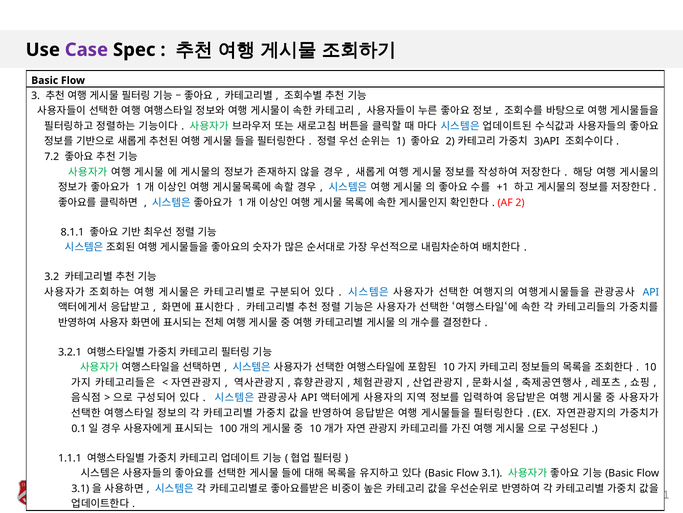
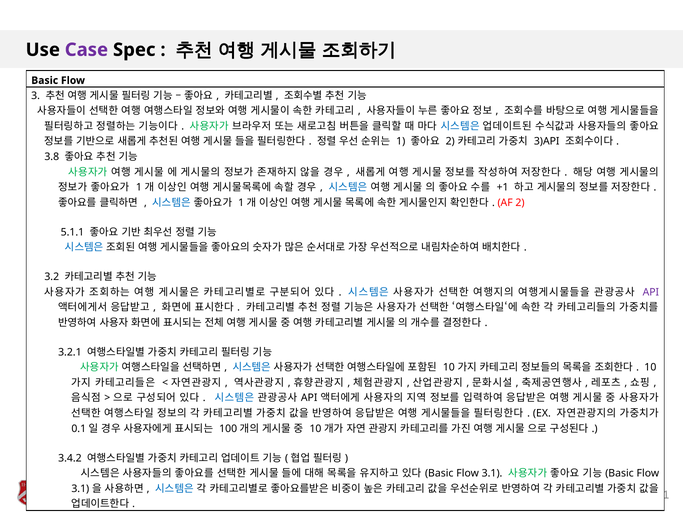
7.2: 7.2 -> 3.8
8.1.1: 8.1.1 -> 5.1.1
API at (651, 292) colour: blue -> purple
1.1.1: 1.1.1 -> 3.4.2
